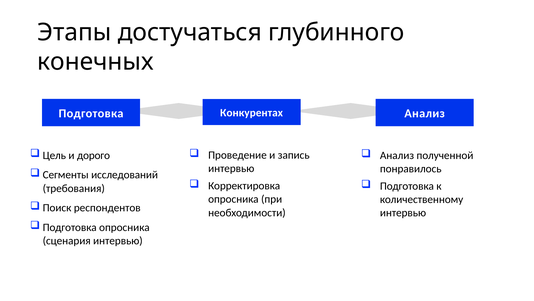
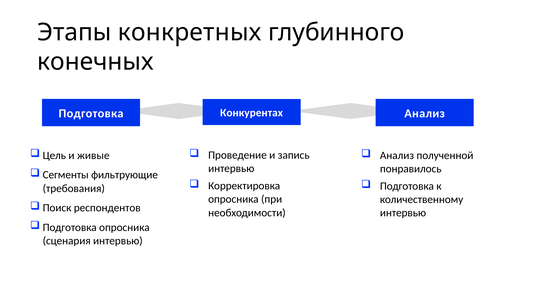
достучаться: достучаться -> конкретных
дорого: дорого -> живые
исследований: исследований -> фильтрующие
